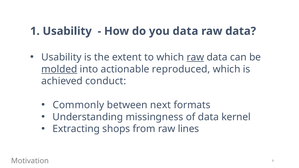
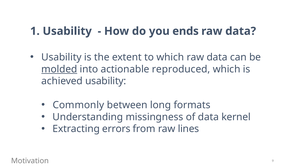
you data: data -> ends
raw at (195, 57) underline: present -> none
achieved conduct: conduct -> usability
next: next -> long
shops: shops -> errors
